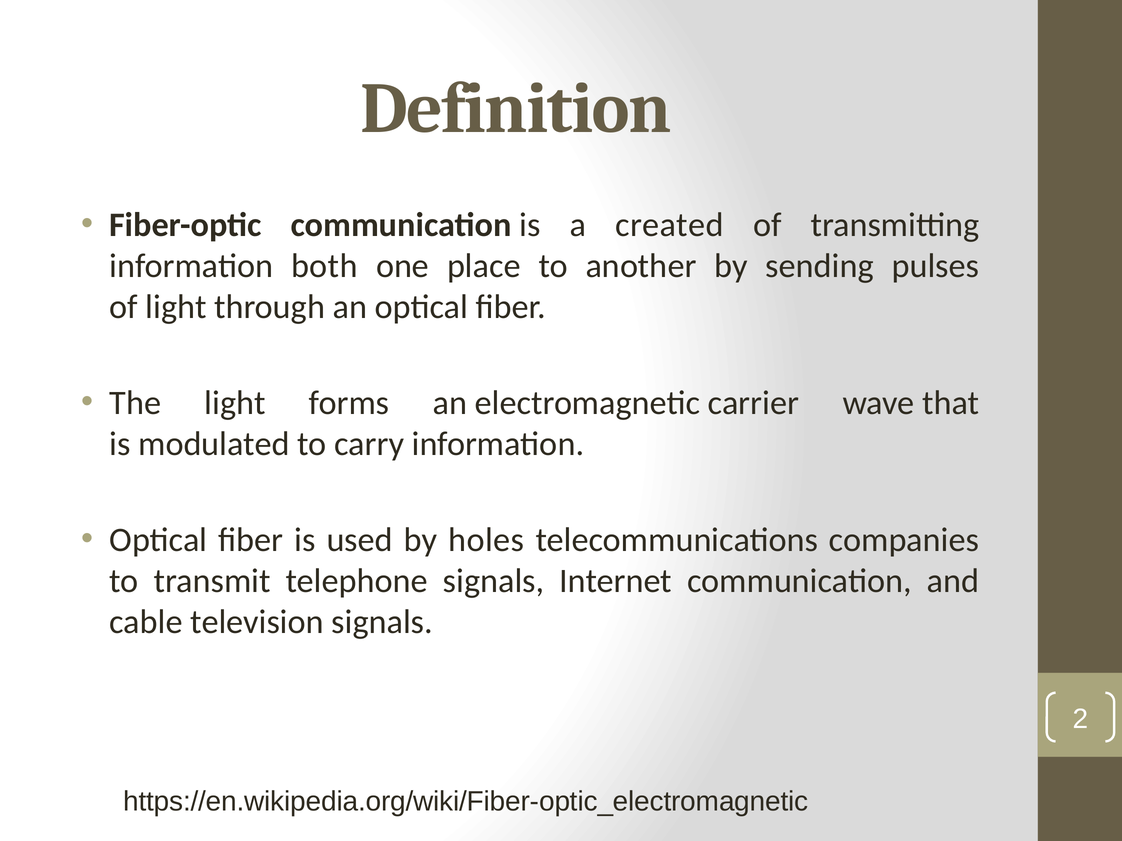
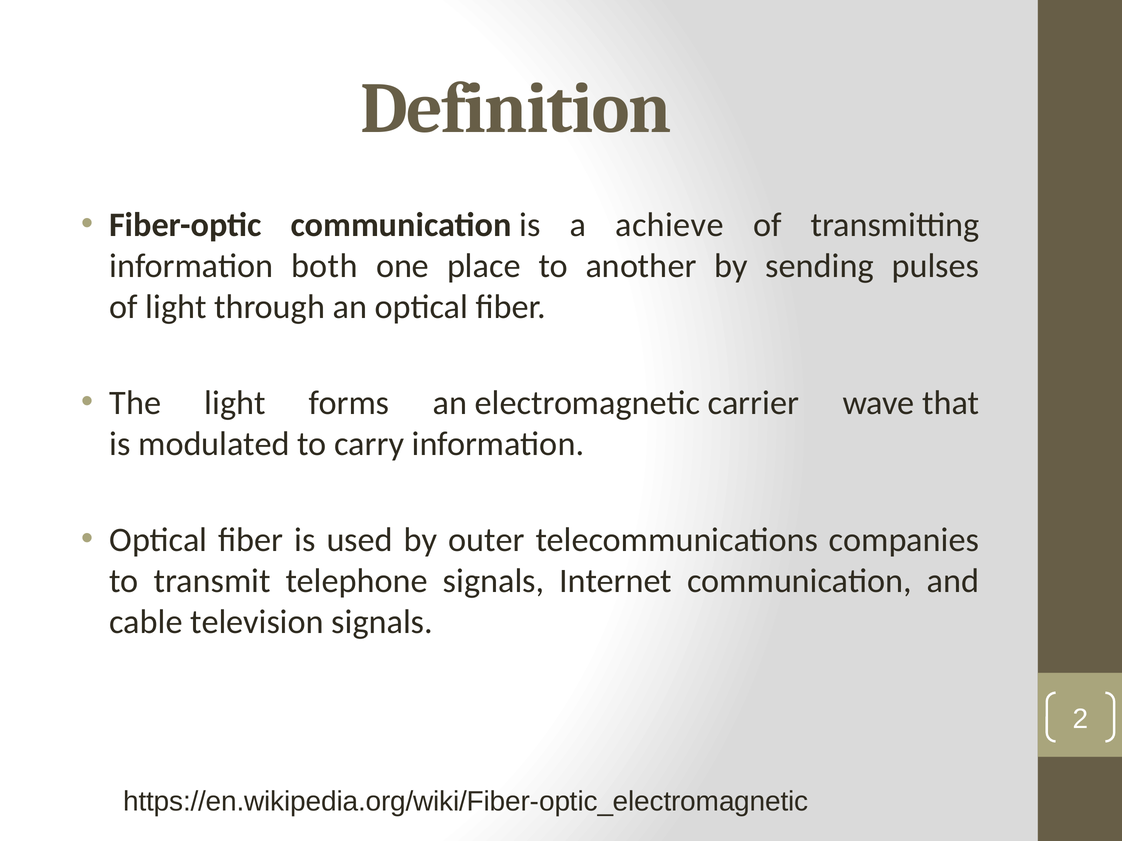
created: created -> achieve
holes: holes -> outer
